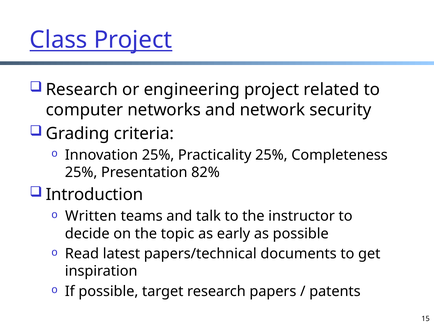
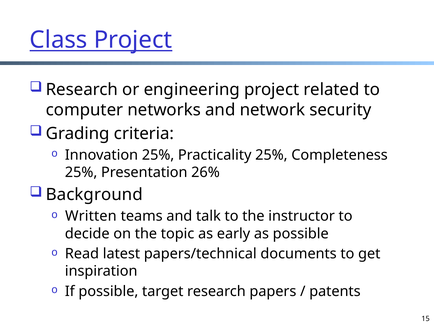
82%: 82% -> 26%
Introduction: Introduction -> Background
